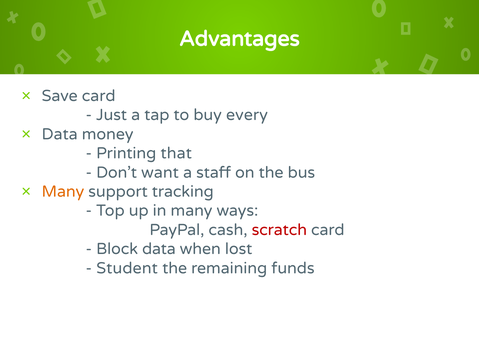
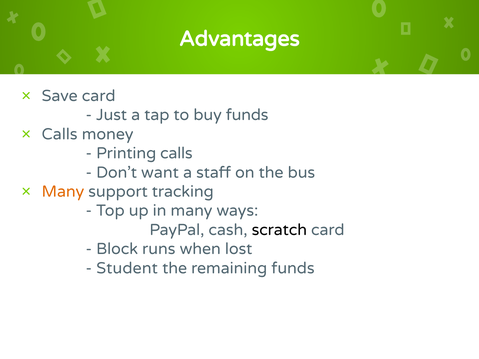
buy every: every -> funds
Data at (60, 134): Data -> Calls
Printing that: that -> calls
scratch colour: red -> black
Block data: data -> runs
